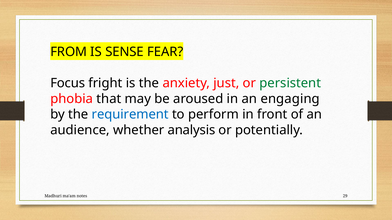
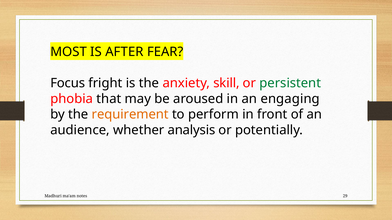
FROM: FROM -> MOST
SENSE: SENSE -> AFTER
just: just -> skill
requirement colour: blue -> orange
